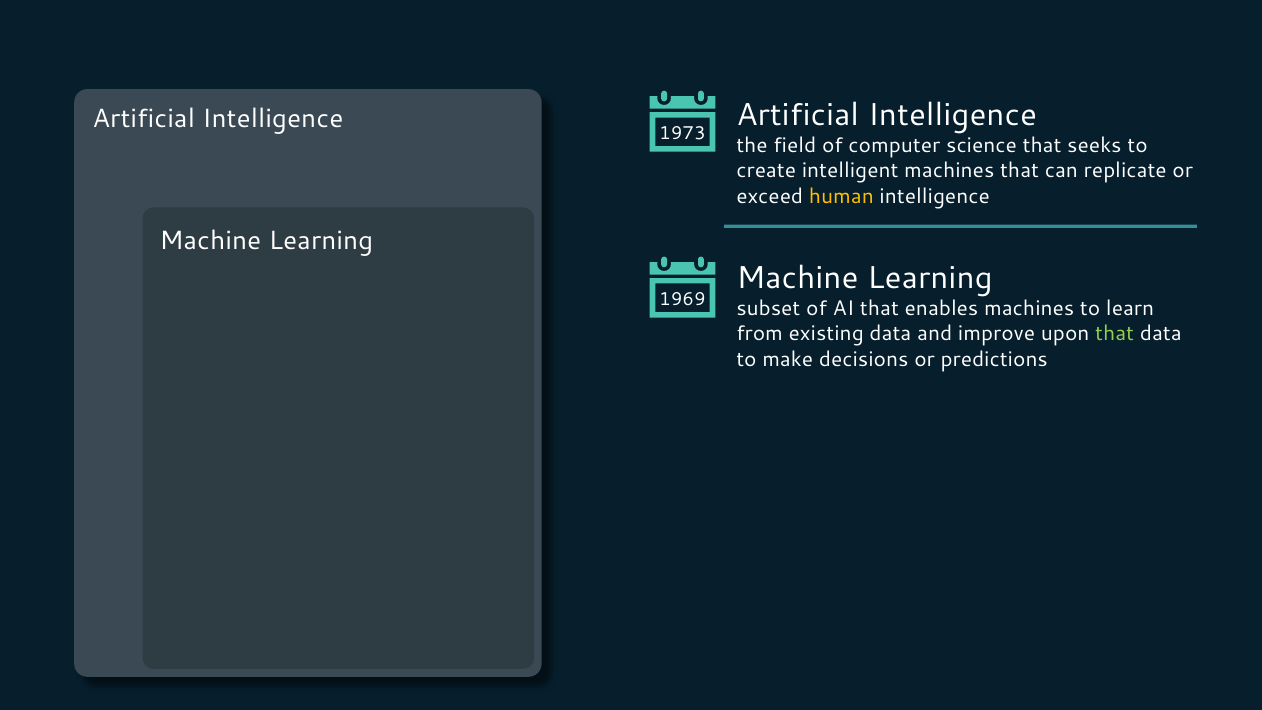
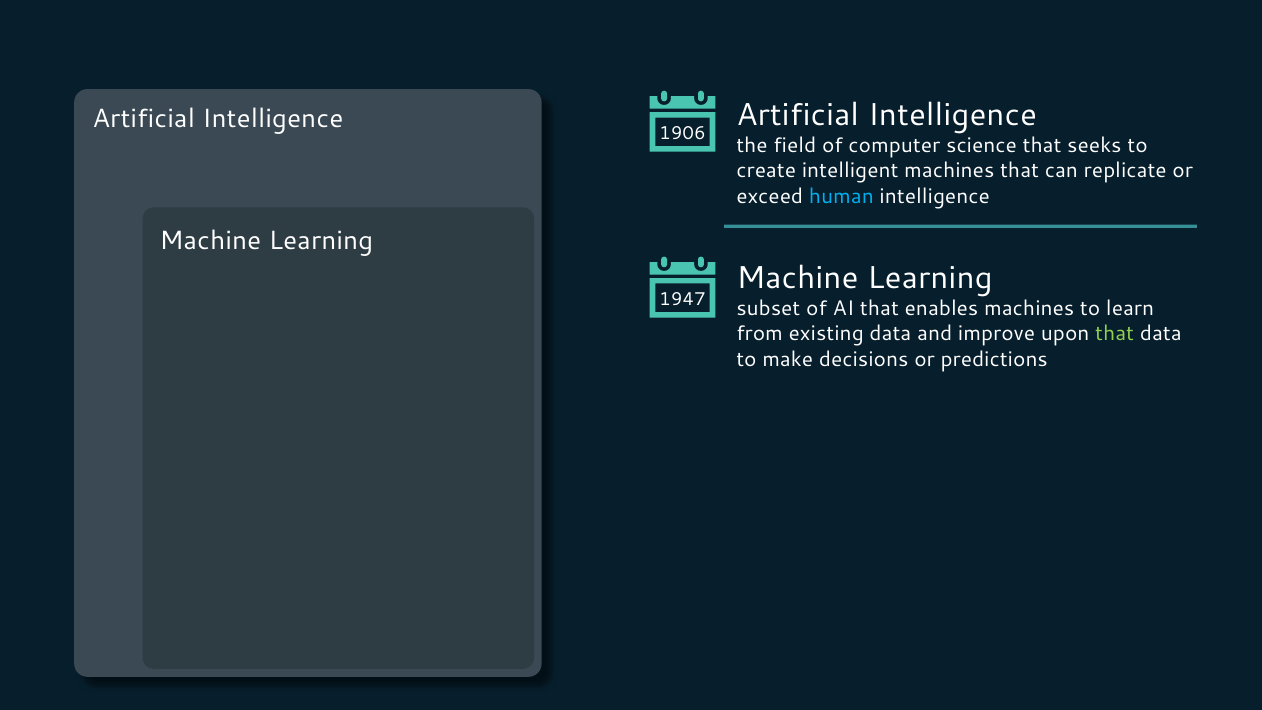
1973: 1973 -> 1906
human colour: yellow -> light blue
1969: 1969 -> 1947
